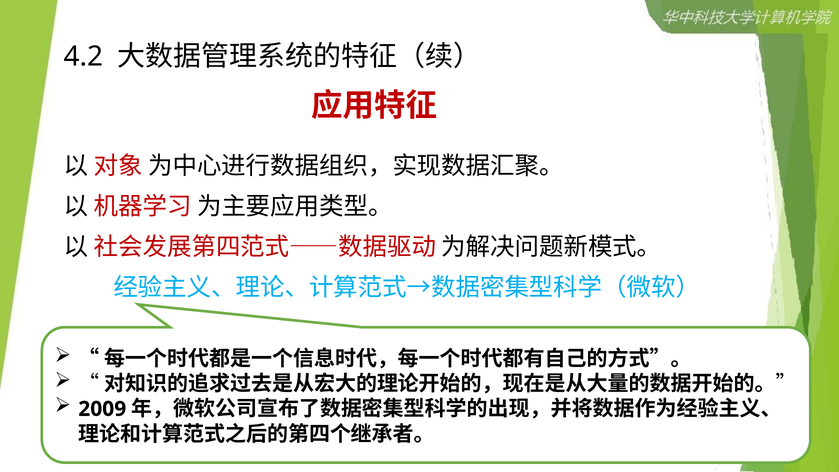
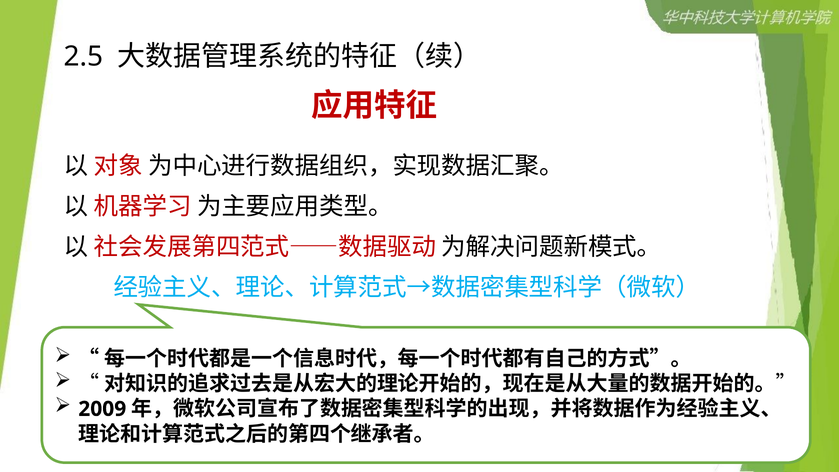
4.2: 4.2 -> 2.5
